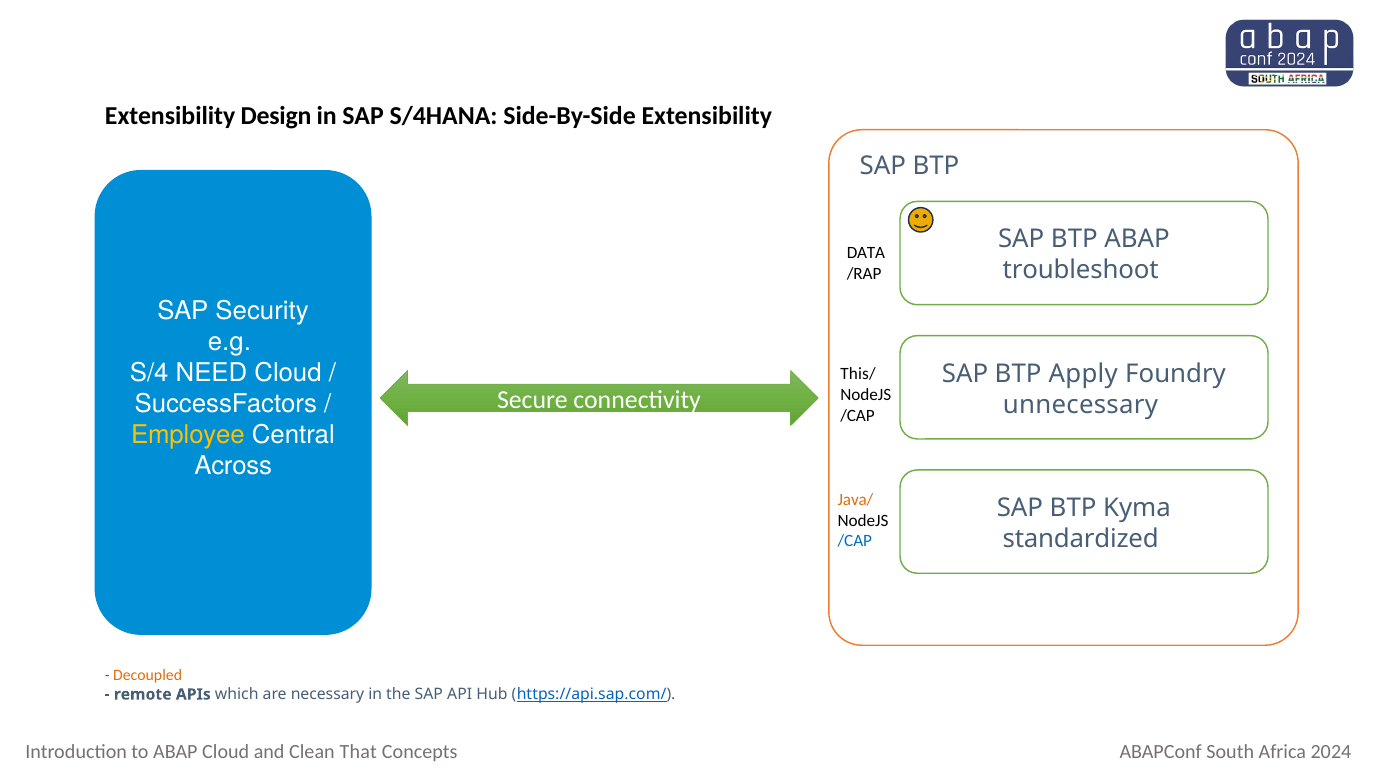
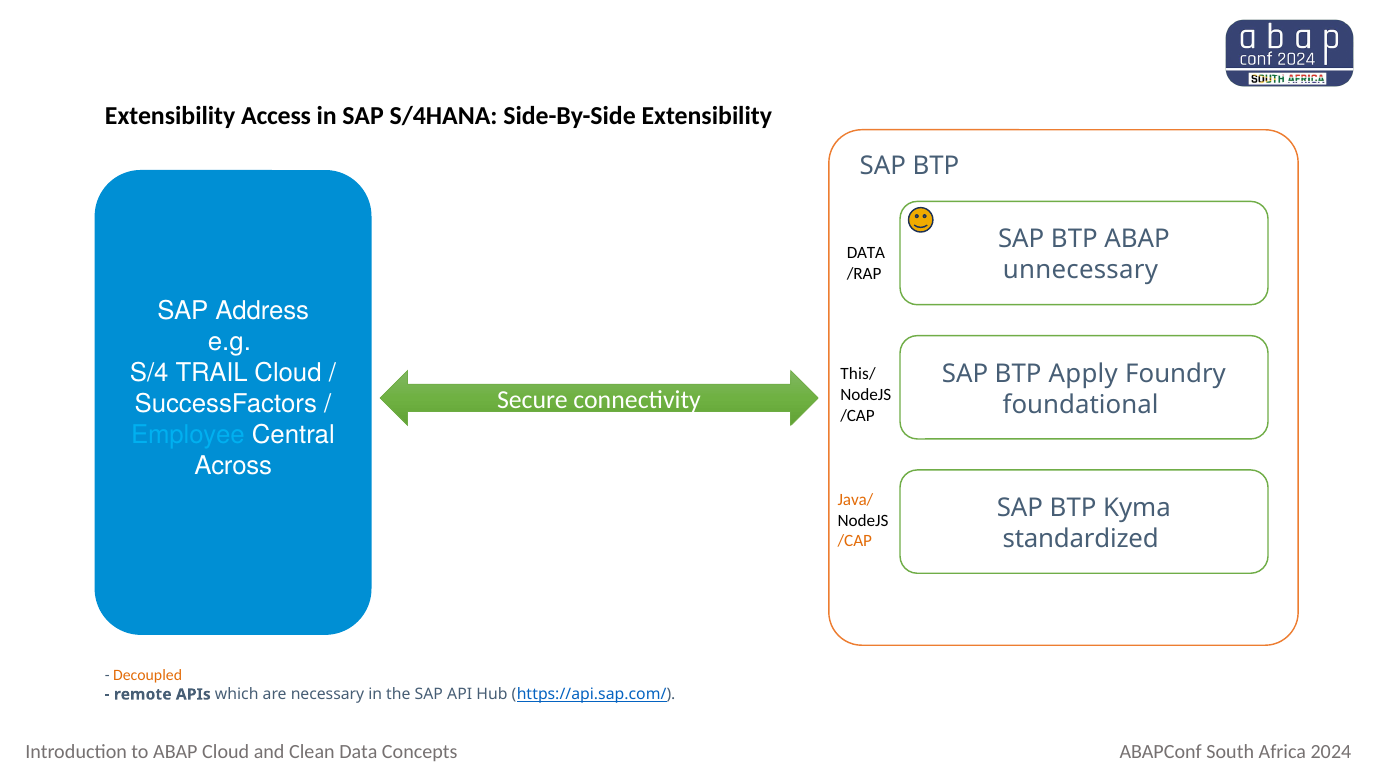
Design: Design -> Access
troubleshoot: troubleshoot -> unnecessary
Security: Security -> Address
NEED: NEED -> TRAIL
unnecessary: unnecessary -> foundational
Employee colour: yellow -> light blue
/CAP at (855, 541) colour: blue -> orange
Clean That: That -> Data
